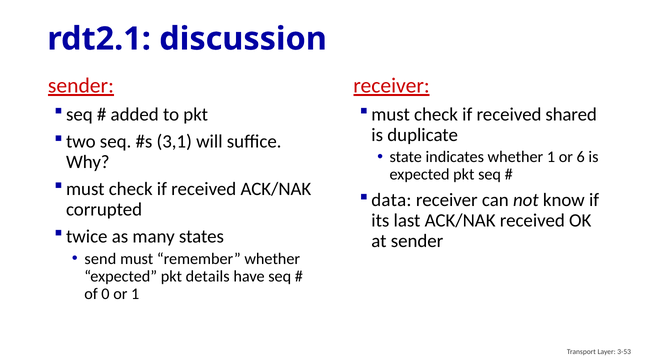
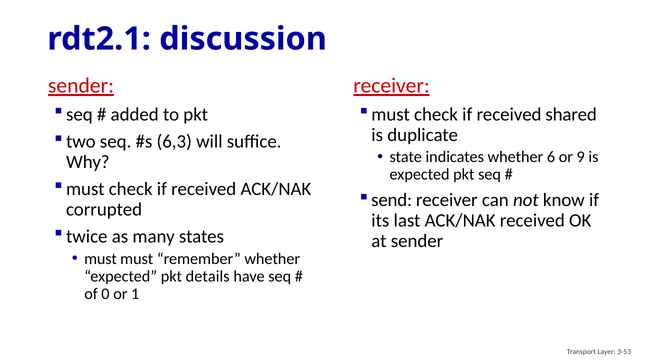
3,1: 3,1 -> 6,3
whether 1: 1 -> 6
6: 6 -> 9
data: data -> send
send at (100, 259): send -> must
